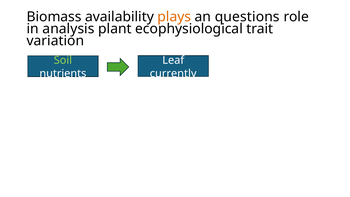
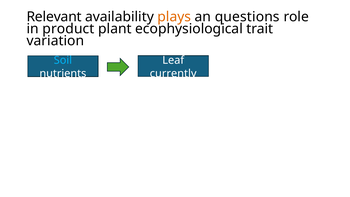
Biomass: Biomass -> Relevant
analysis: analysis -> product
Soil colour: light green -> light blue
